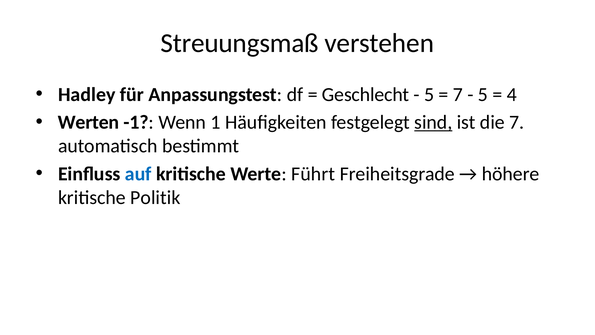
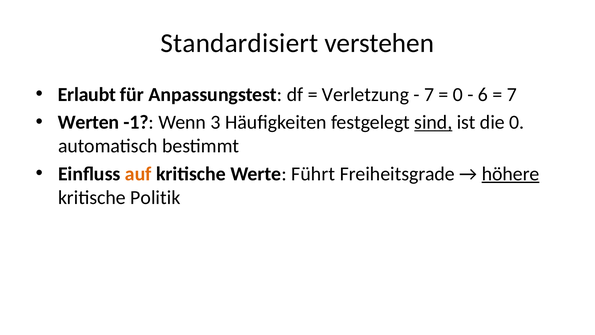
Streuungsmaß: Streuungsmaß -> Standardisiert
Hadley: Hadley -> Erlaubt
Geschlecht: Geschlecht -> Verletzung
5 at (429, 94): 5 -> 7
7 at (458, 94): 7 -> 0
5 at (483, 94): 5 -> 6
4 at (512, 94): 4 -> 7
1: 1 -> 3
die 7: 7 -> 0
auf colour: blue -> orange
höhere underline: none -> present
